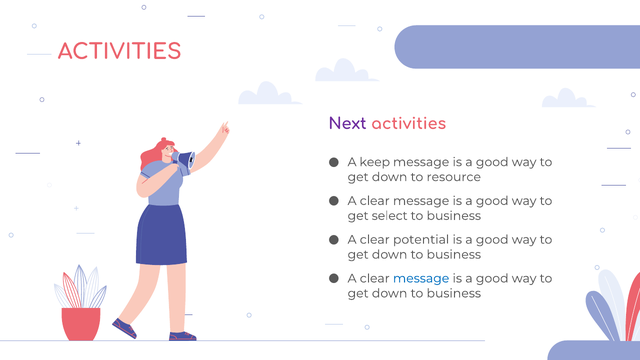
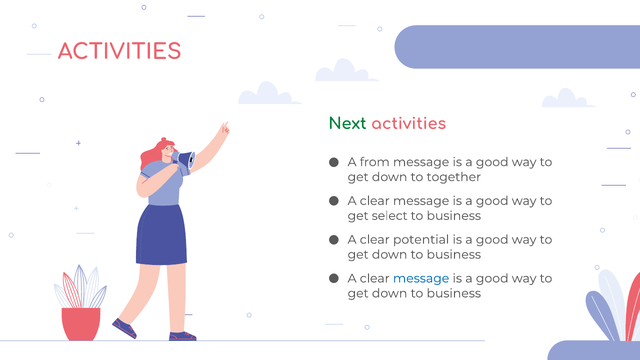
Next colour: purple -> green
keep: keep -> from
resource: resource -> together
